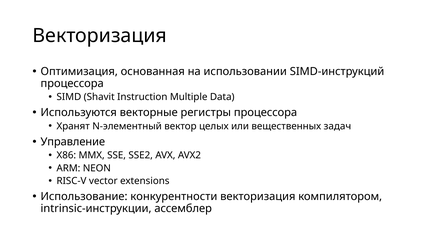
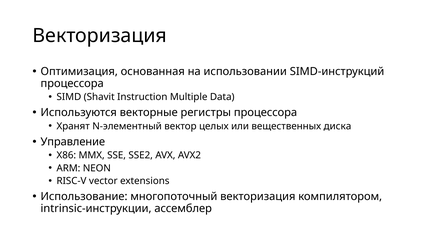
задач: задач -> диска
конкурентности: конкурентности -> многопоточный
